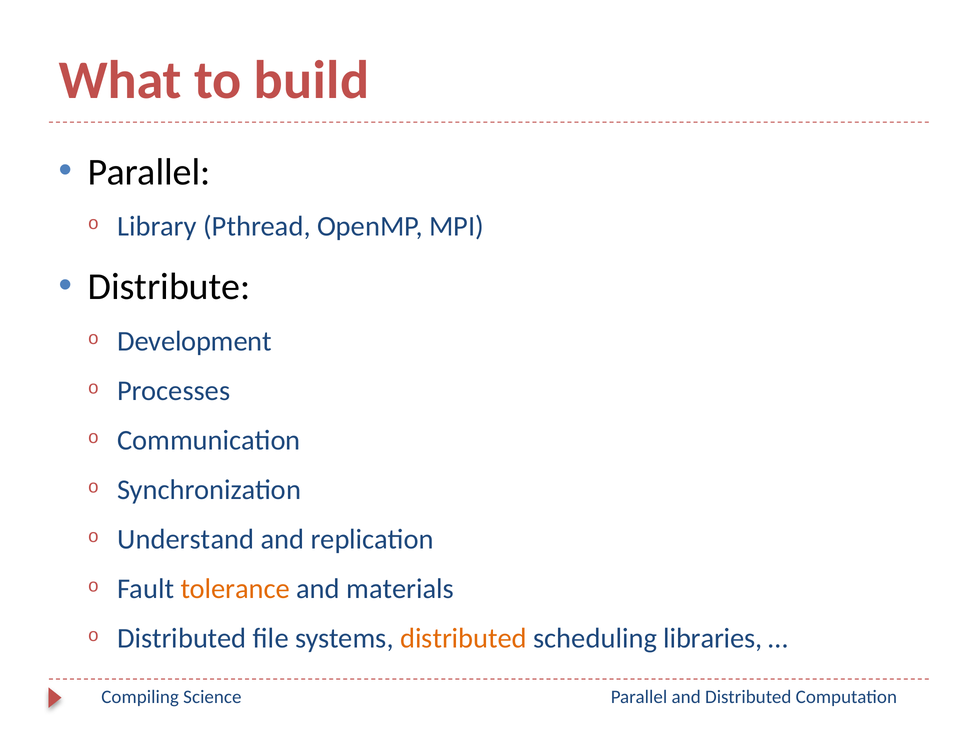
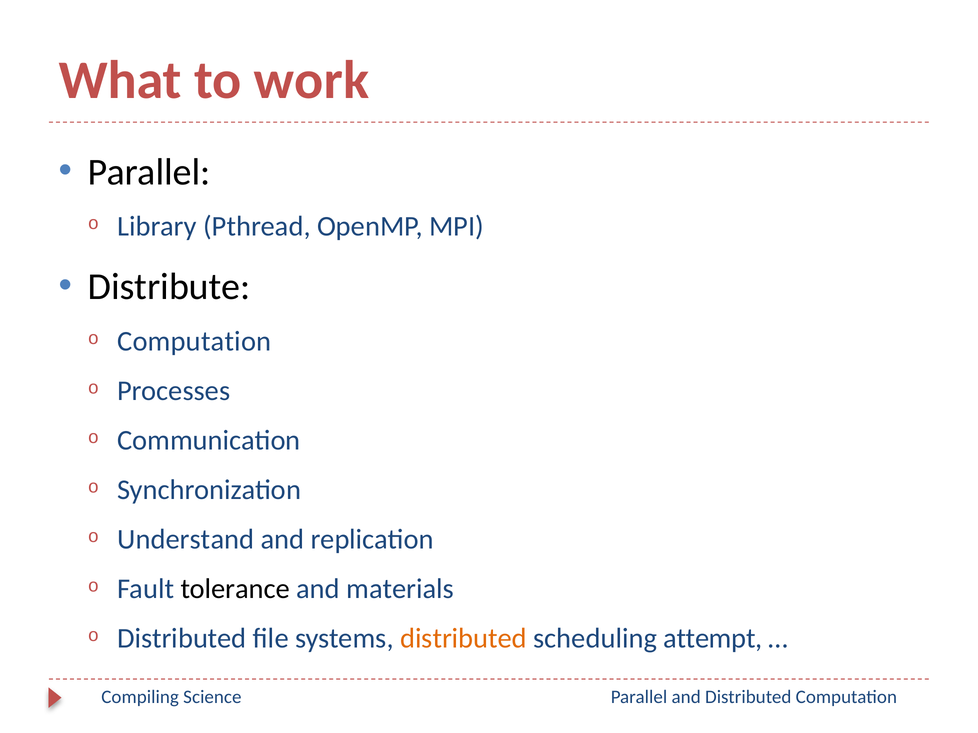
build: build -> work
Development at (194, 342): Development -> Computation
tolerance colour: orange -> black
libraries: libraries -> attempt
